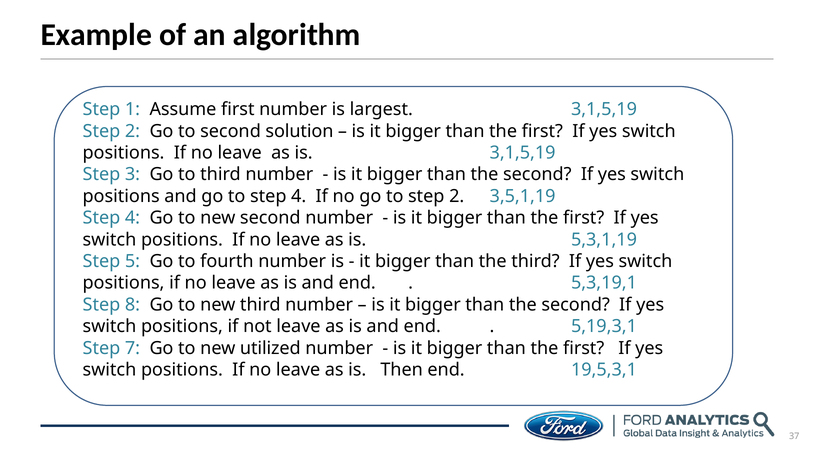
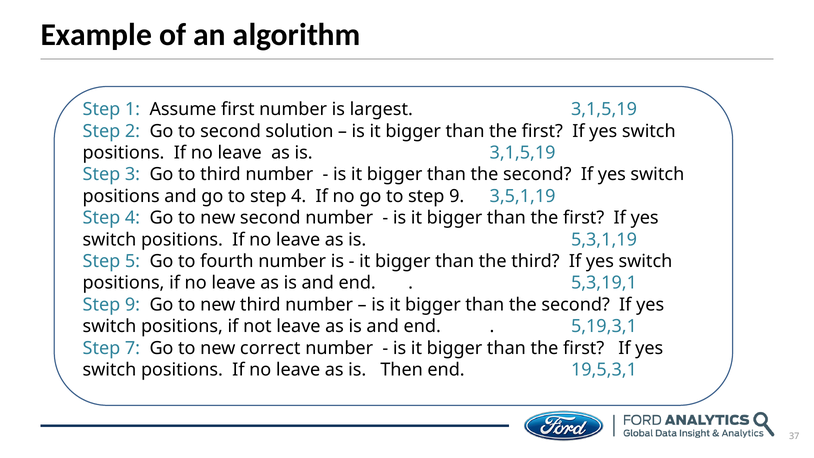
to step 2: 2 -> 9
8 at (132, 305): 8 -> 9
utilized: utilized -> correct
